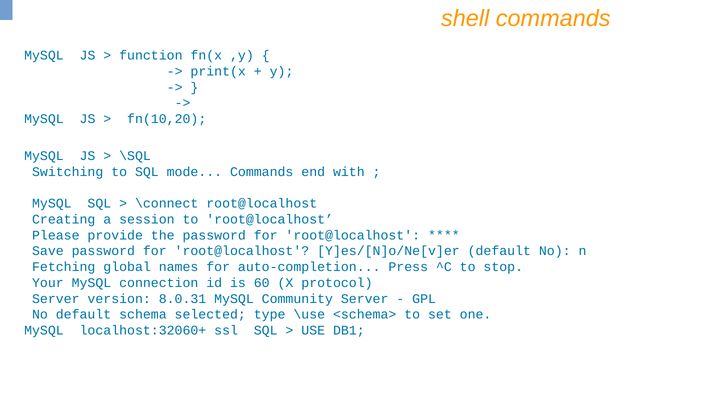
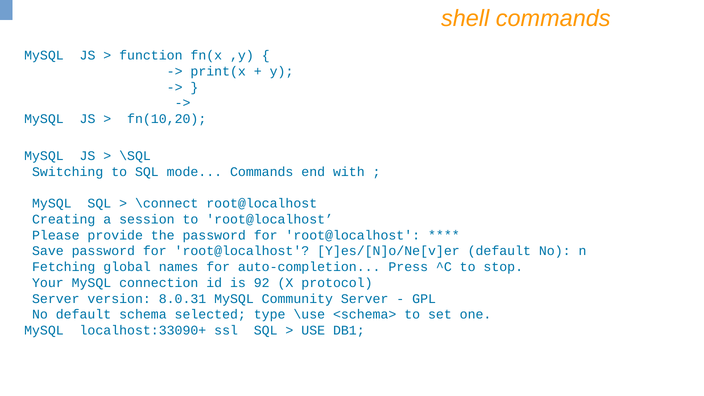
60: 60 -> 92
localhost:32060+: localhost:32060+ -> localhost:33090+
